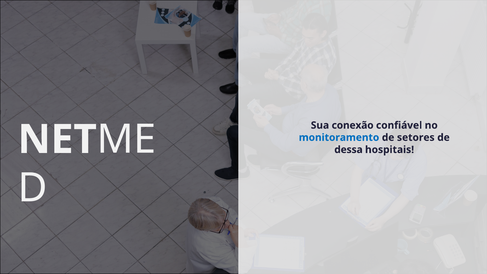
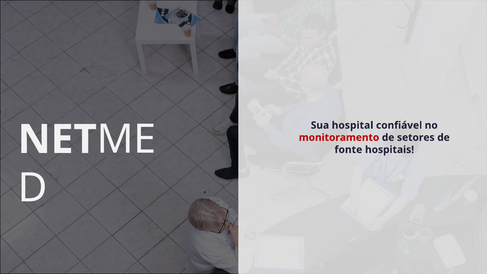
conexão: conexão -> hospital
monitoramento colour: blue -> red
dessa: dessa -> fonte
